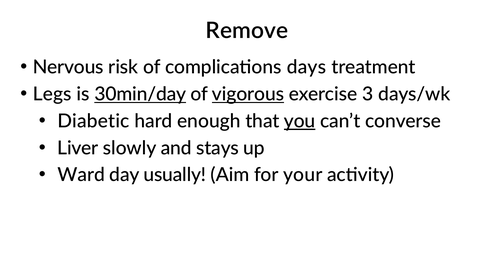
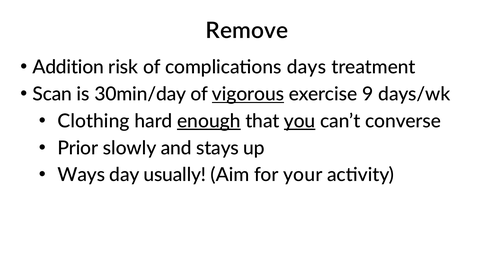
Nervous: Nervous -> Addition
Legs: Legs -> Scan
30min/day underline: present -> none
3: 3 -> 9
Diabetic: Diabetic -> Clothing
enough underline: none -> present
Liver: Liver -> Prior
Ward: Ward -> Ways
